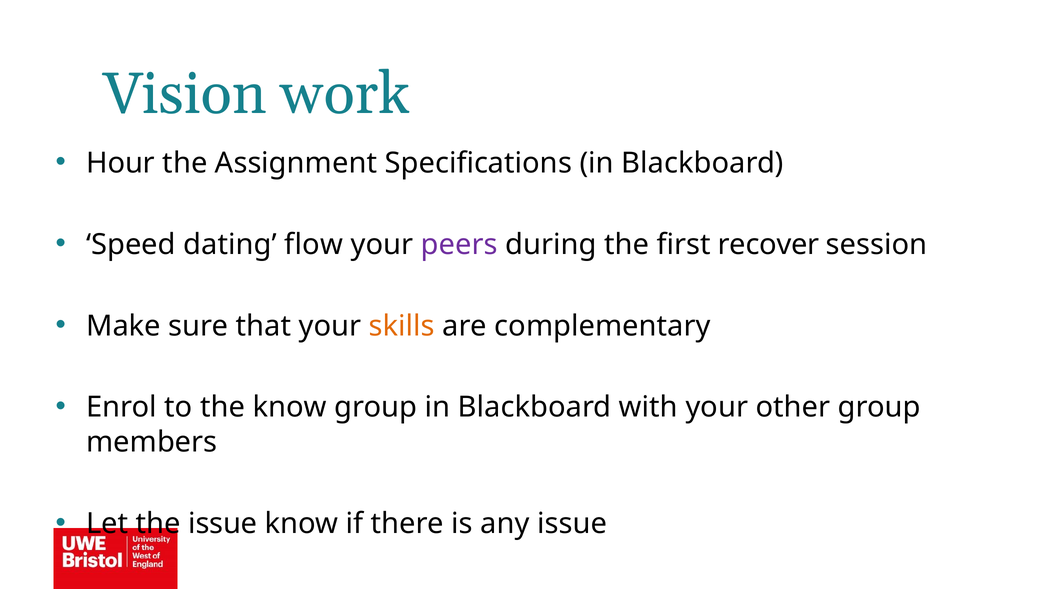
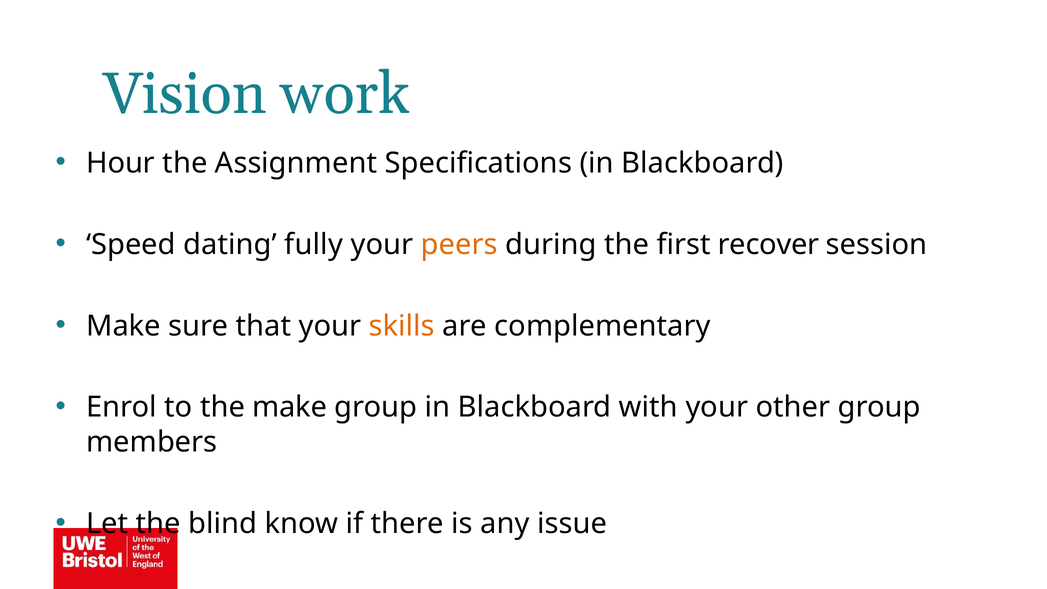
flow: flow -> fully
peers colour: purple -> orange
the know: know -> make
the issue: issue -> blind
